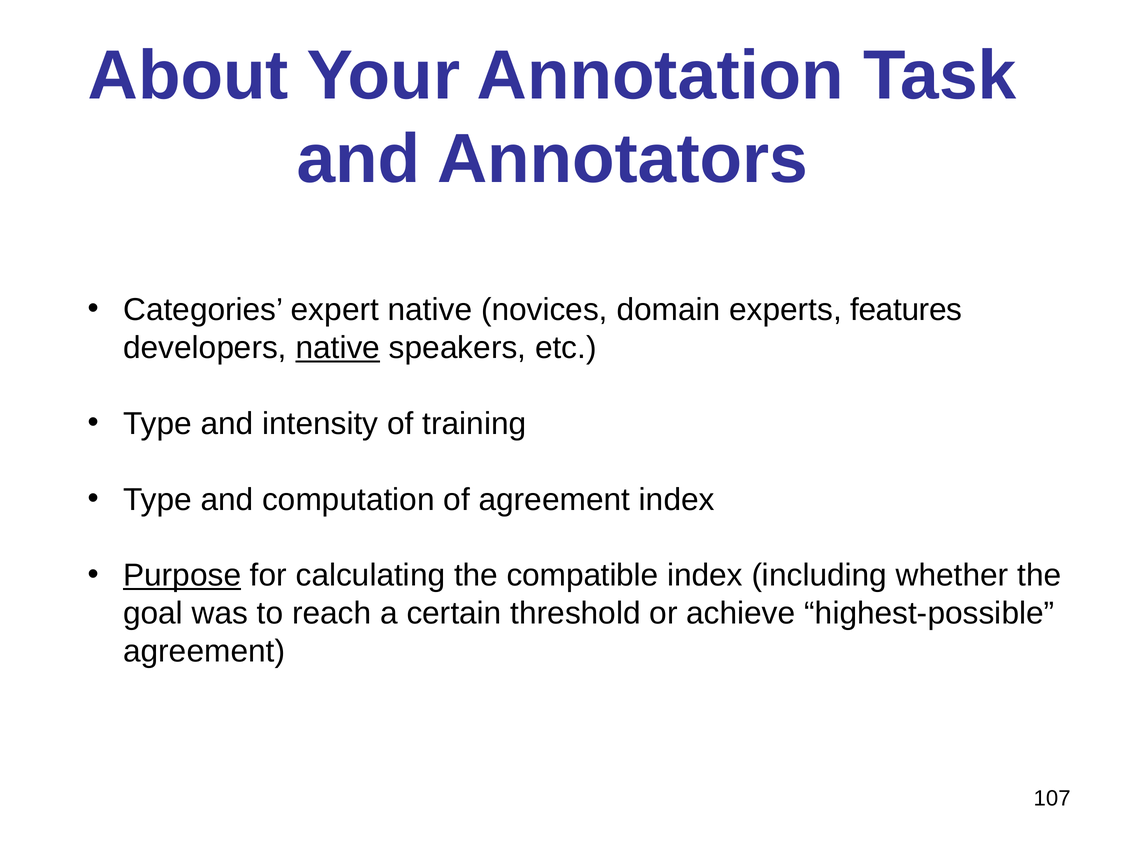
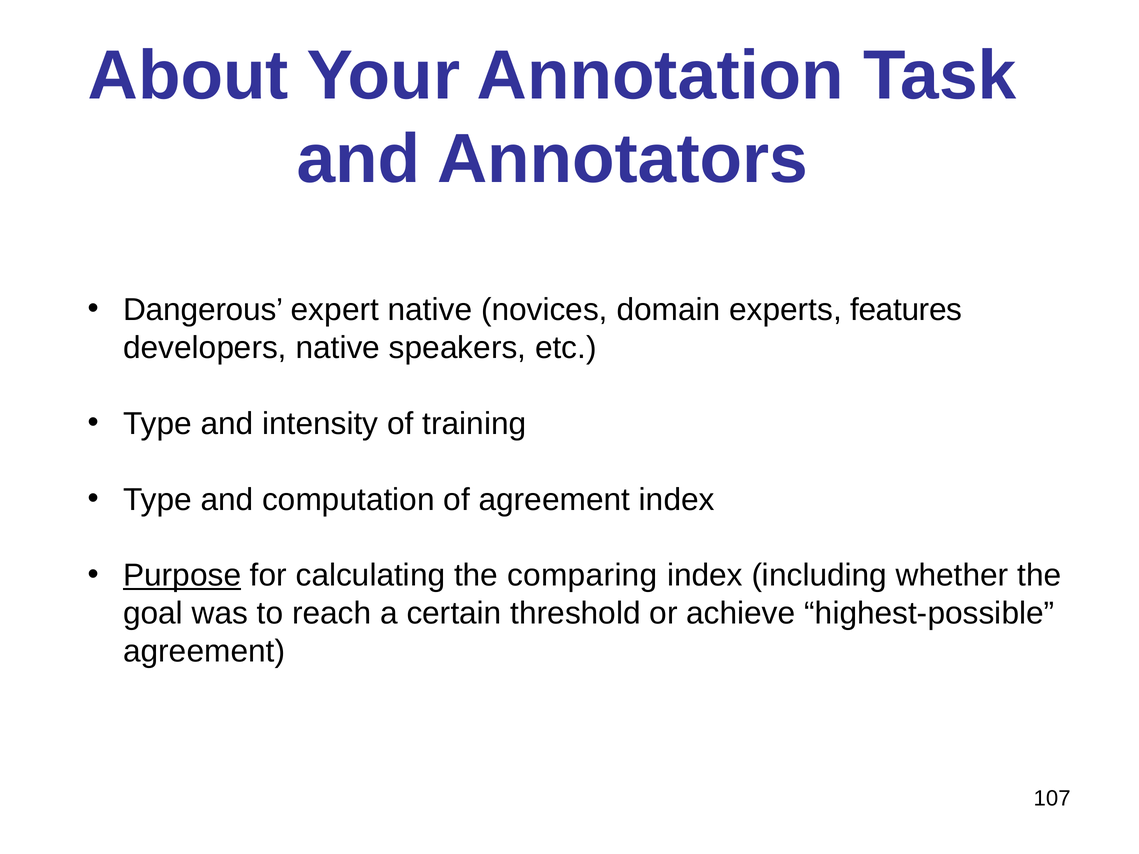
Categories: Categories -> Dangerous
native at (338, 348) underline: present -> none
compatible: compatible -> comparing
